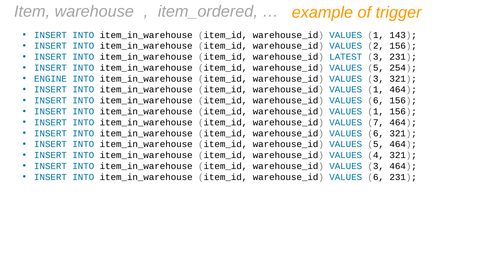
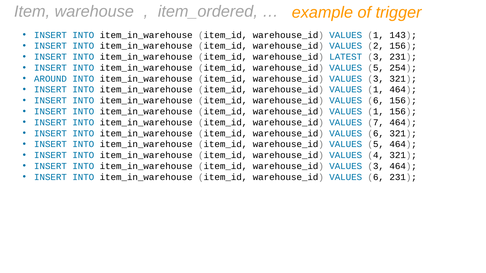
ENGINE: ENGINE -> AROUND
